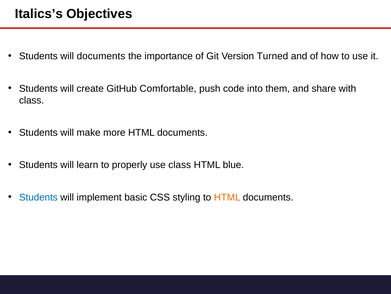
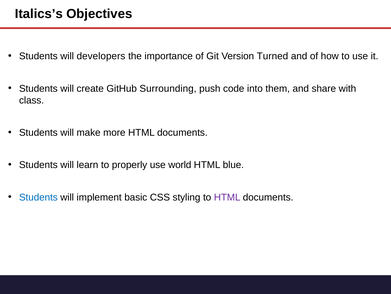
will documents: documents -> developers
Comfortable: Comfortable -> Surrounding
use class: class -> world
HTML at (227, 197) colour: orange -> purple
